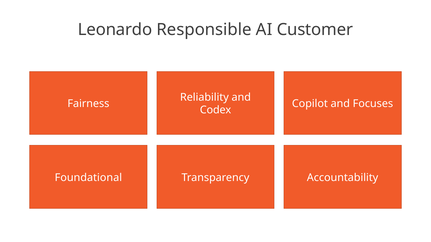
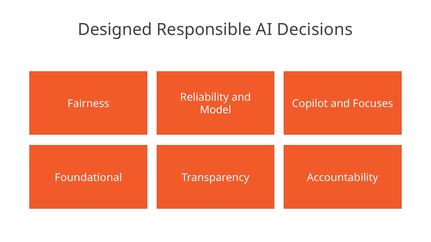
Leonardo: Leonardo -> Designed
Customer: Customer -> Decisions
Codex: Codex -> Model
